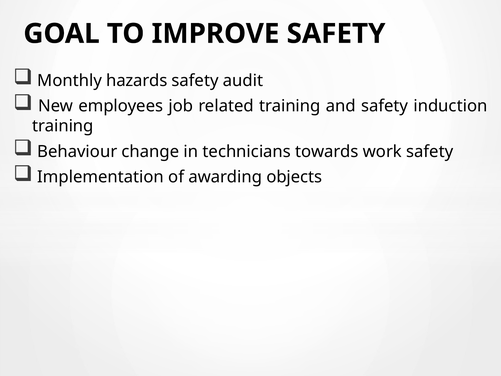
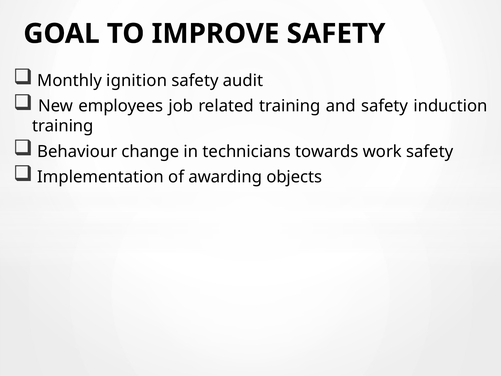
hazards: hazards -> ignition
